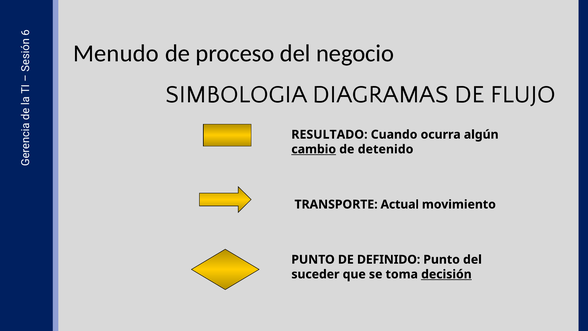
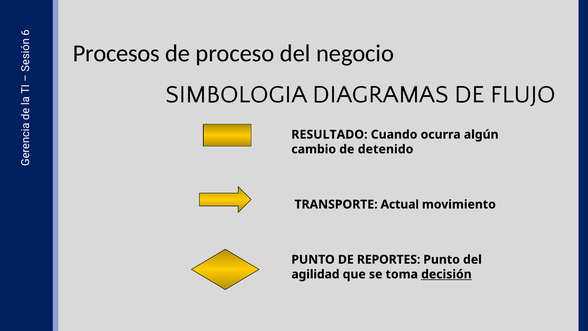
Menudo: Menudo -> Procesos
cambio underline: present -> none
DEFINIDO: DEFINIDO -> REPORTES
suceder: suceder -> agilidad
